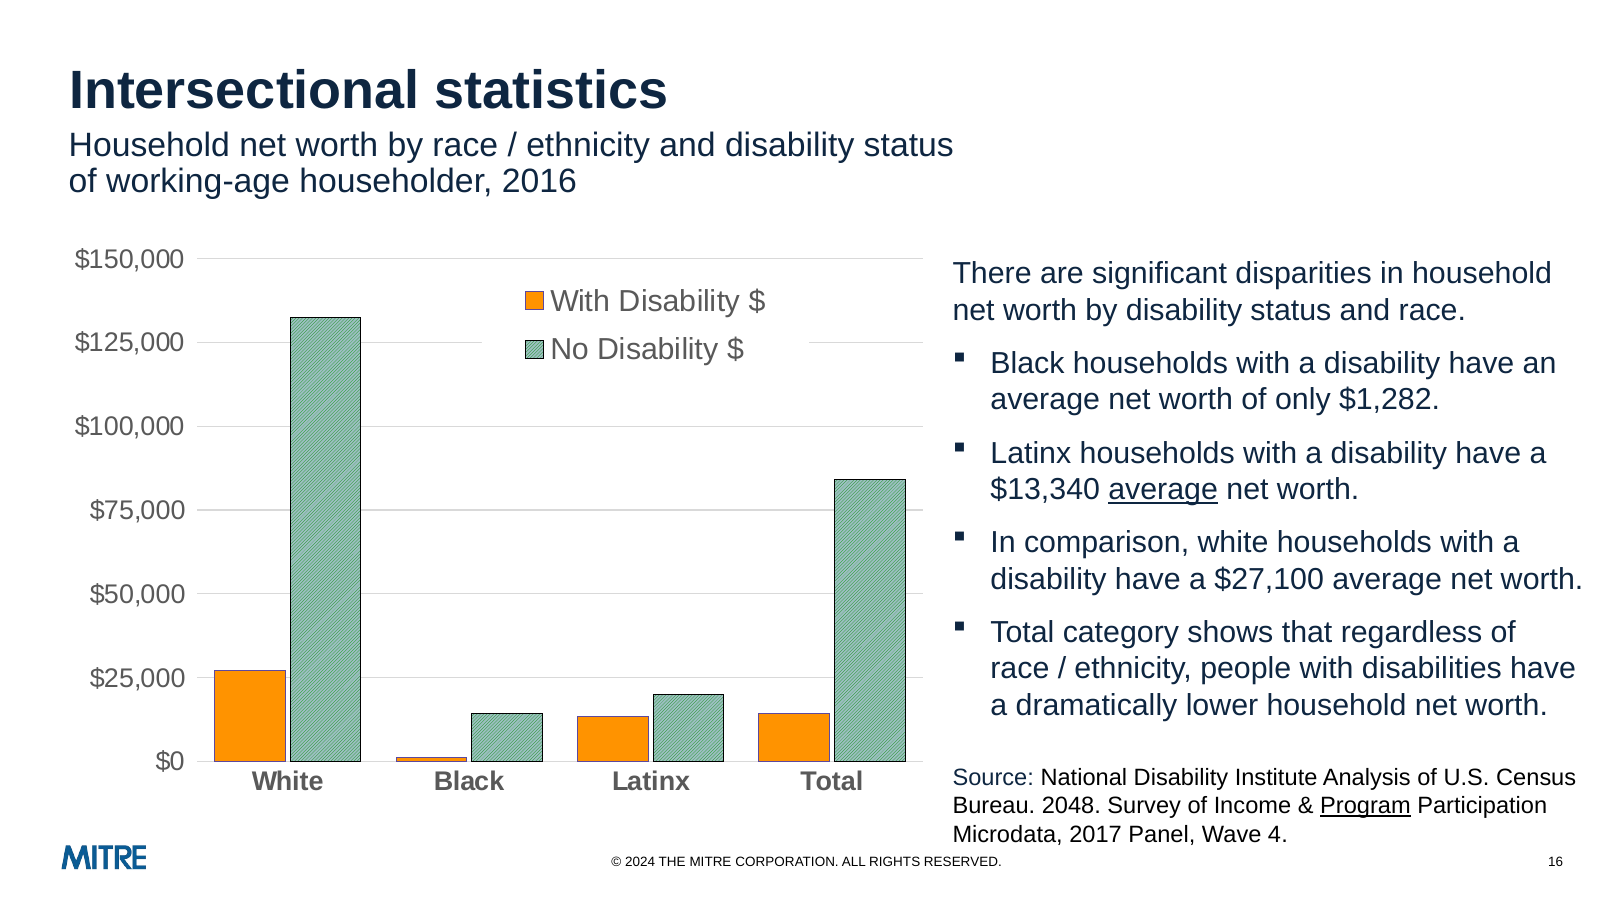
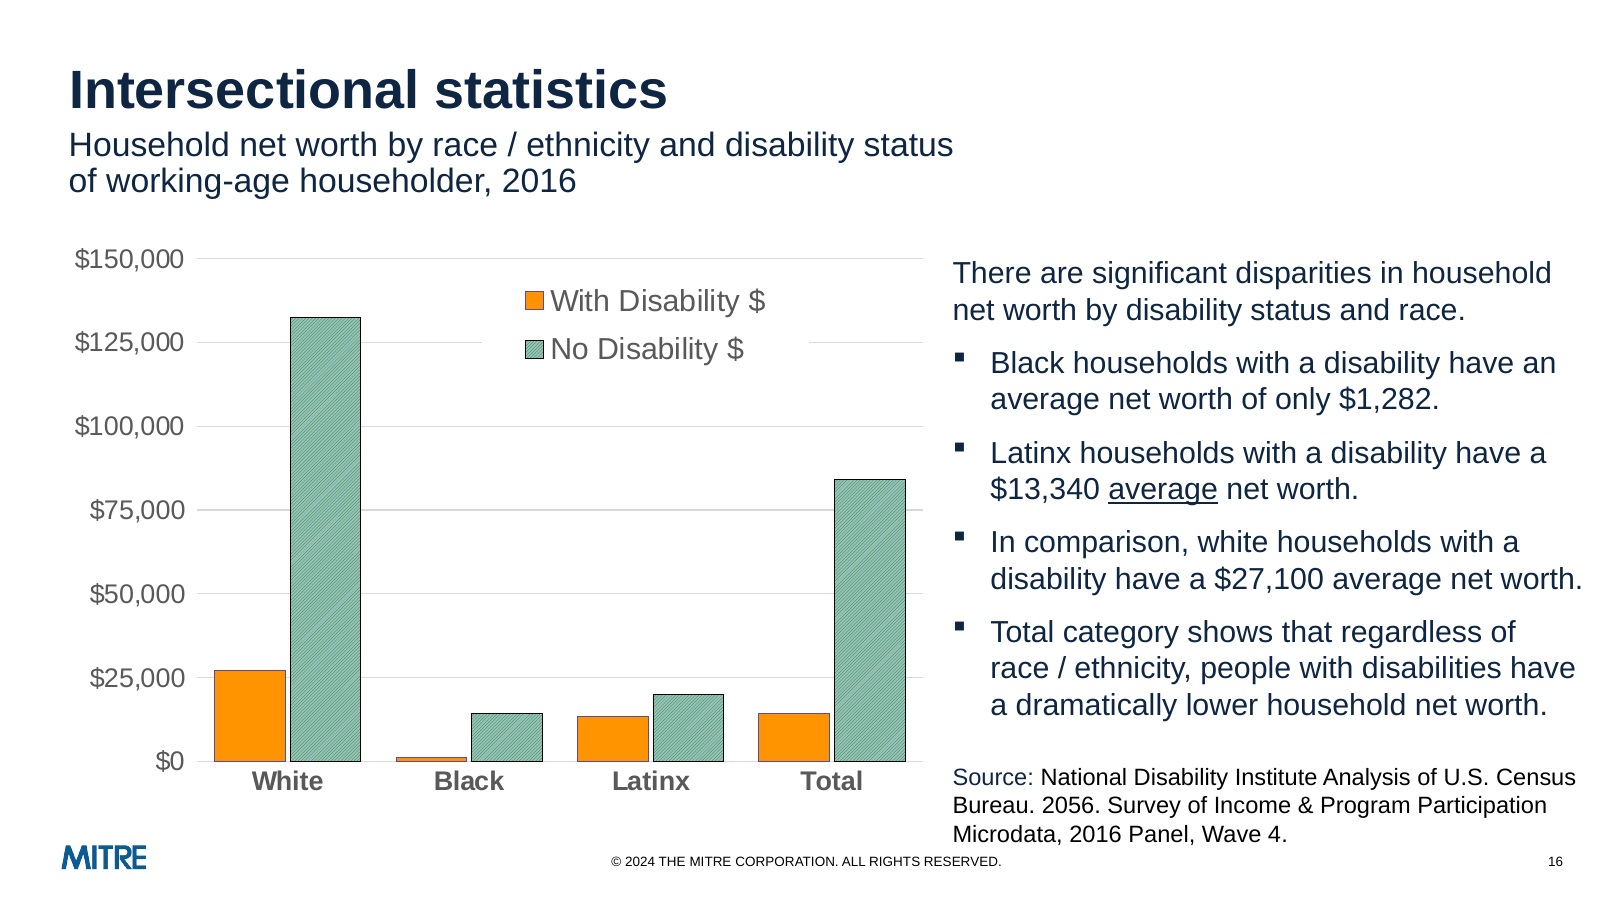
2048: 2048 -> 2056
Program underline: present -> none
Microdata 2017: 2017 -> 2016
